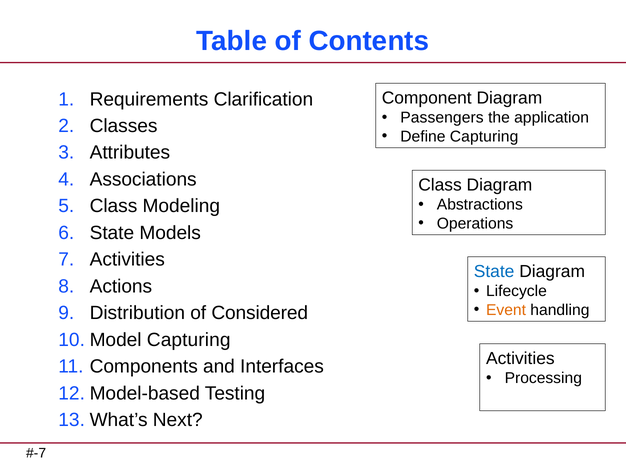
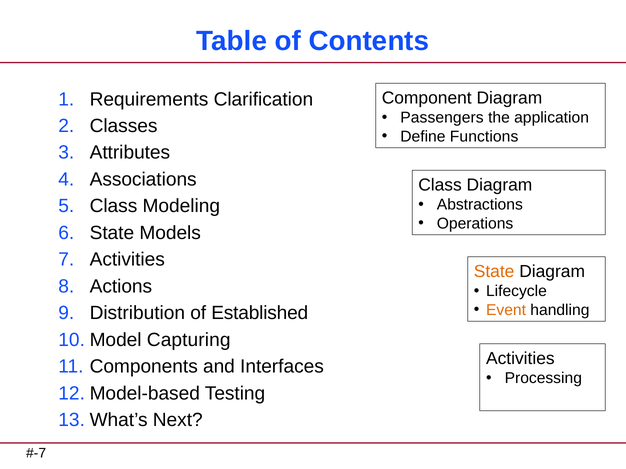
Define Capturing: Capturing -> Functions
State at (494, 272) colour: blue -> orange
Considered: Considered -> Established
